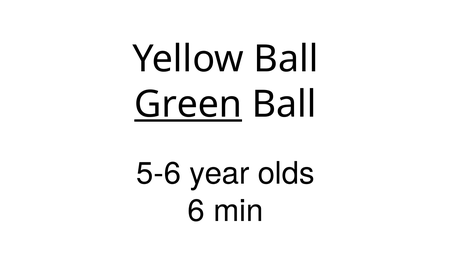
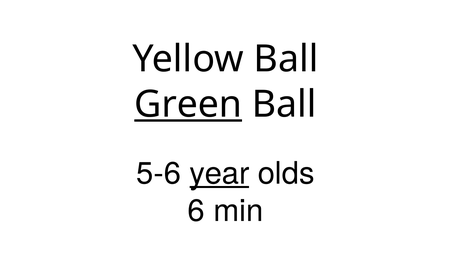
year underline: none -> present
